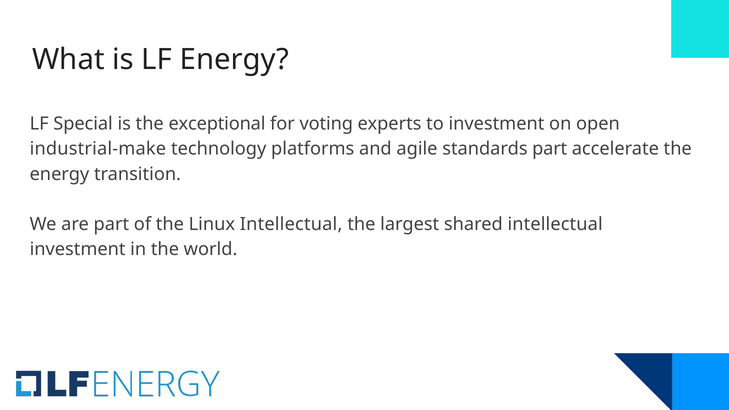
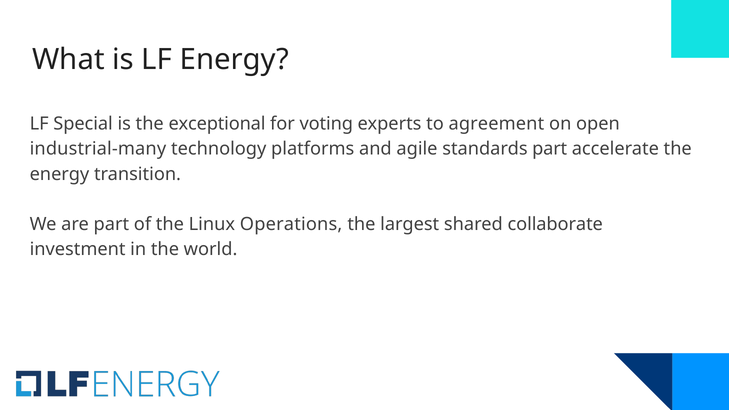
to investment: investment -> agreement
industrial-make: industrial-make -> industrial-many
Linux Intellectual: Intellectual -> Operations
shared intellectual: intellectual -> collaborate
